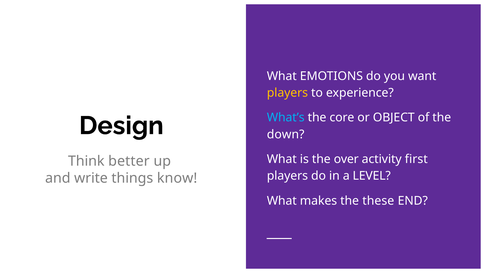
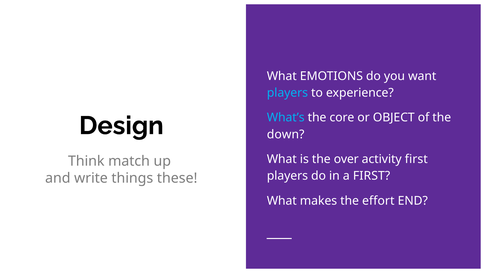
players at (287, 93) colour: yellow -> light blue
better: better -> match
a LEVEL: LEVEL -> FIRST
know: know -> these
these: these -> effort
